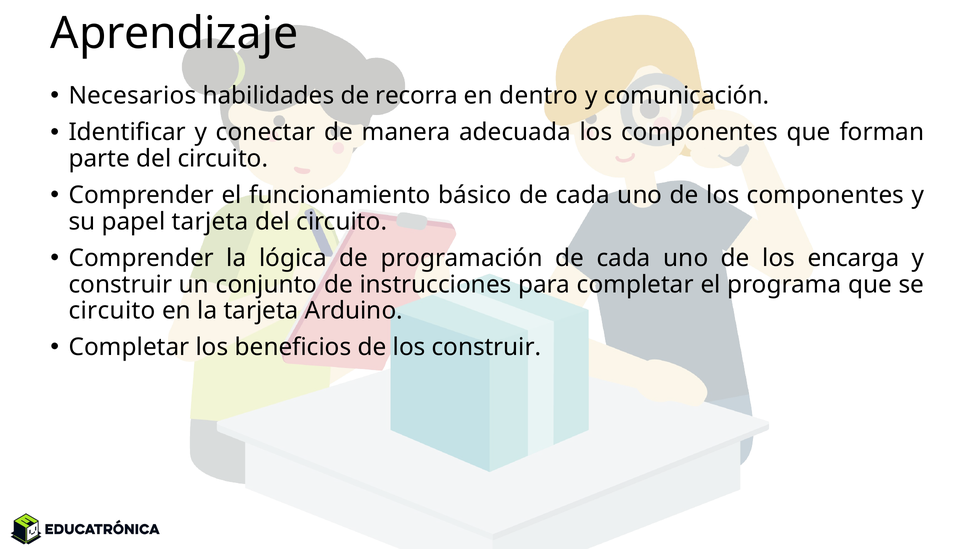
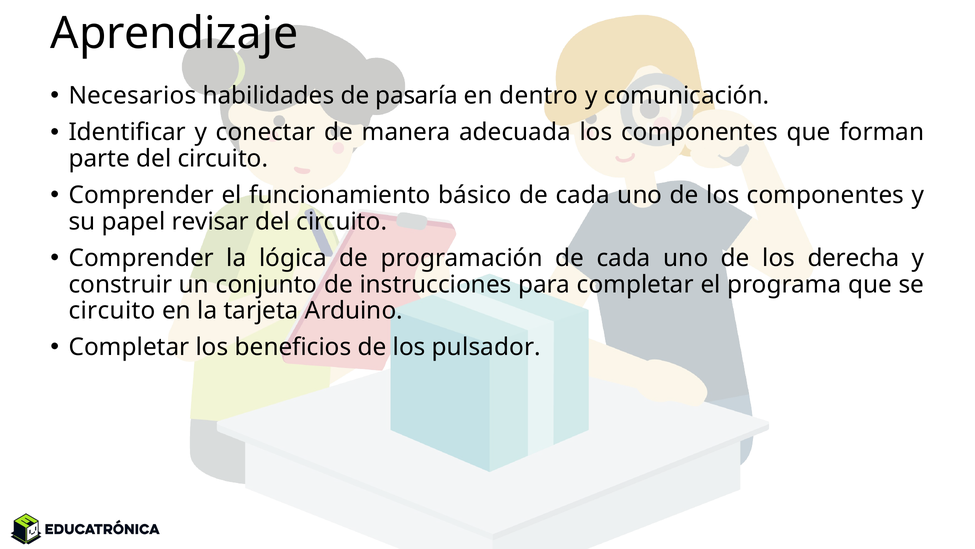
recorra: recorra -> pasaría
papel tarjeta: tarjeta -> revisar
encarga: encarga -> derecha
los construir: construir -> pulsador
